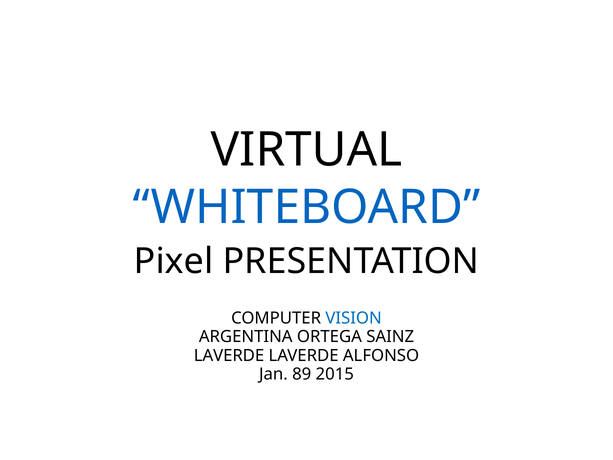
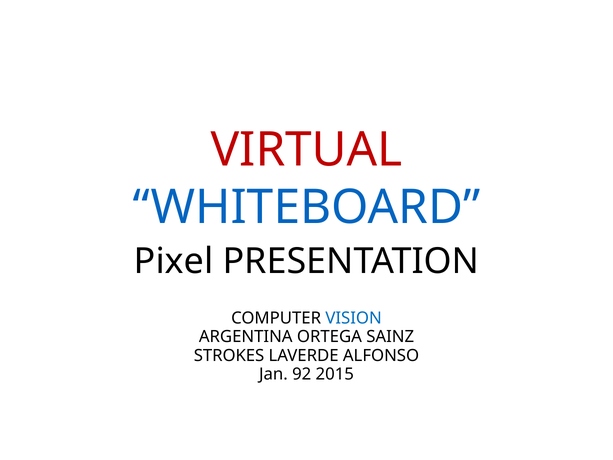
VIRTUAL colour: black -> red
LAVERDE at (229, 355): LAVERDE -> STROKES
89: 89 -> 92
